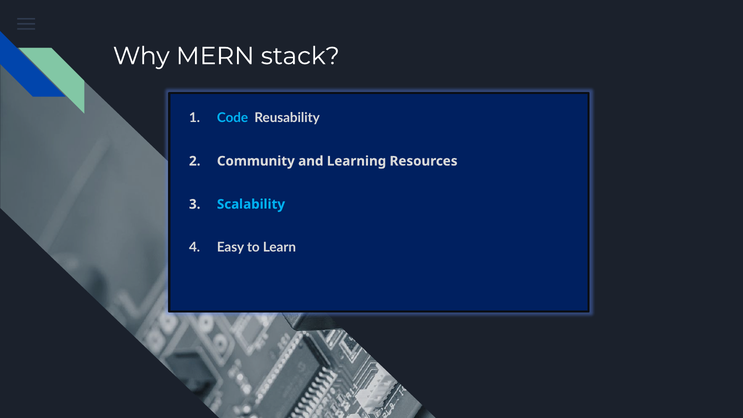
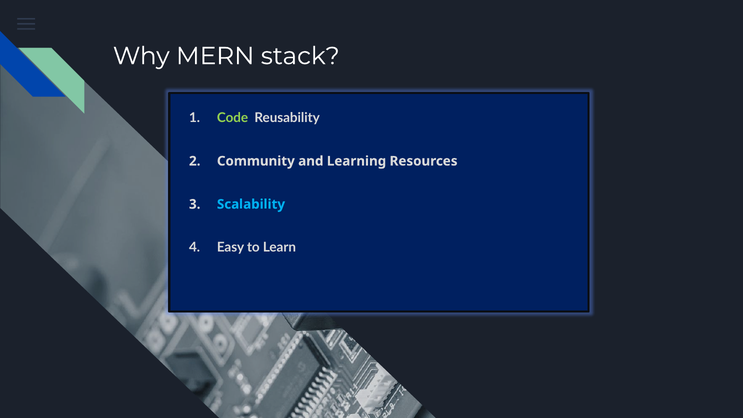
Code colour: light blue -> light green
